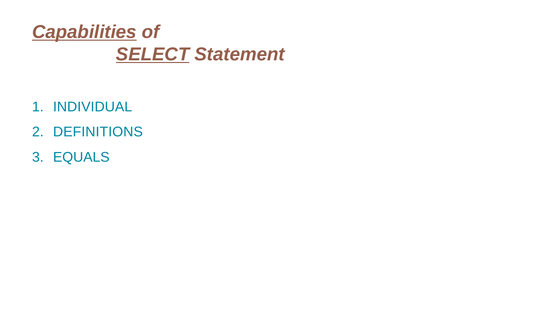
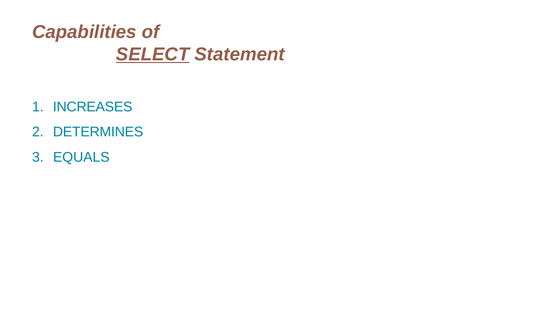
Capabilities underline: present -> none
INDIVIDUAL: INDIVIDUAL -> INCREASES
DEFINITIONS: DEFINITIONS -> DETERMINES
